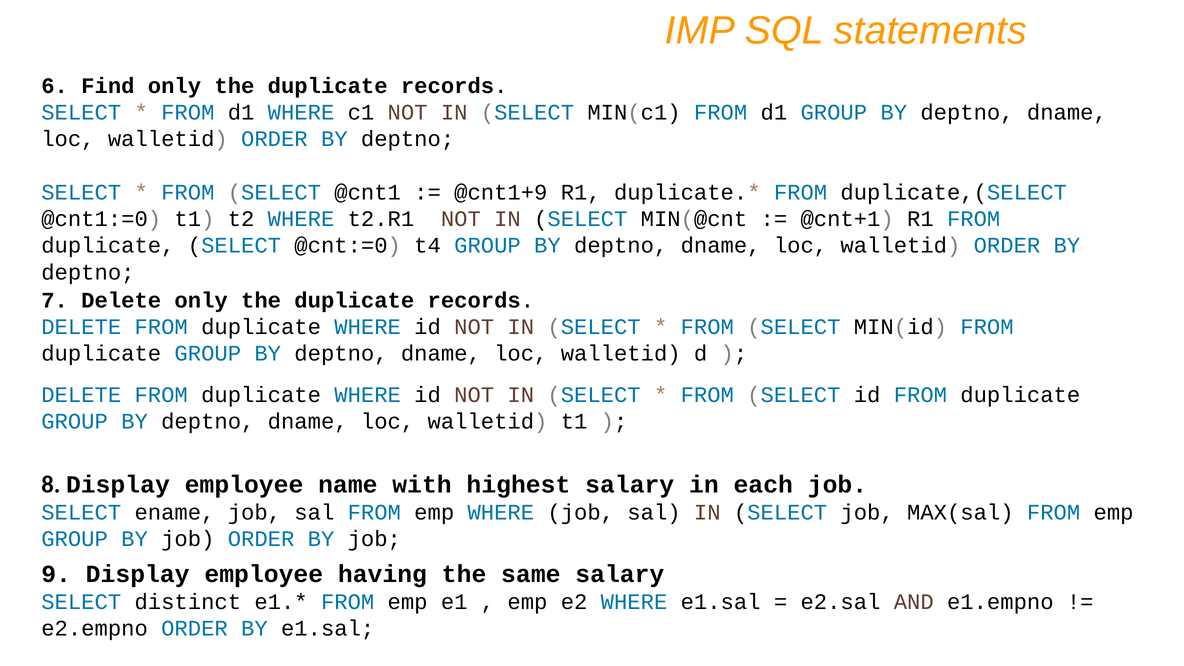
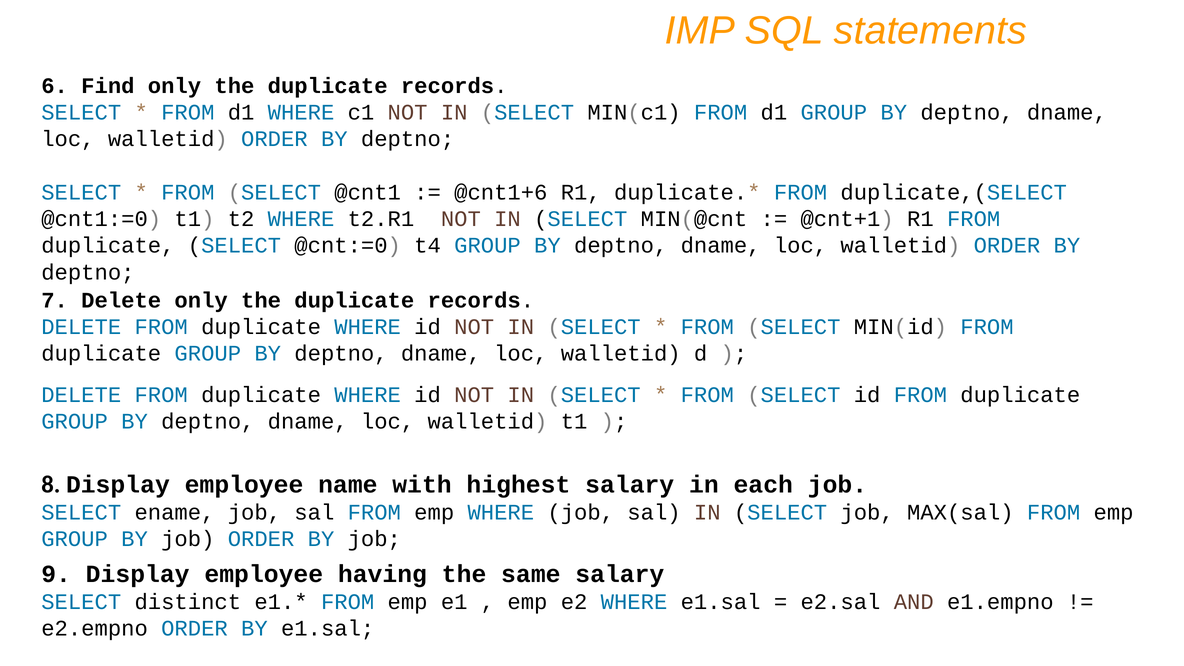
@cnt1+9: @cnt1+9 -> @cnt1+6
